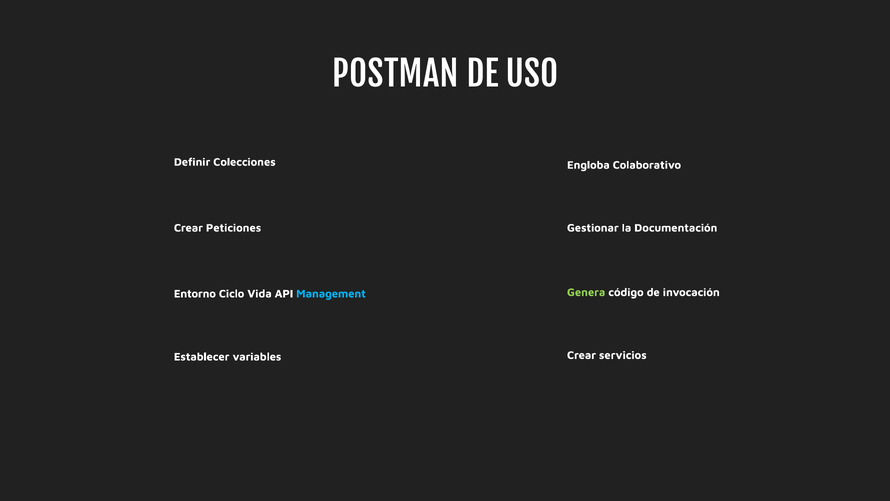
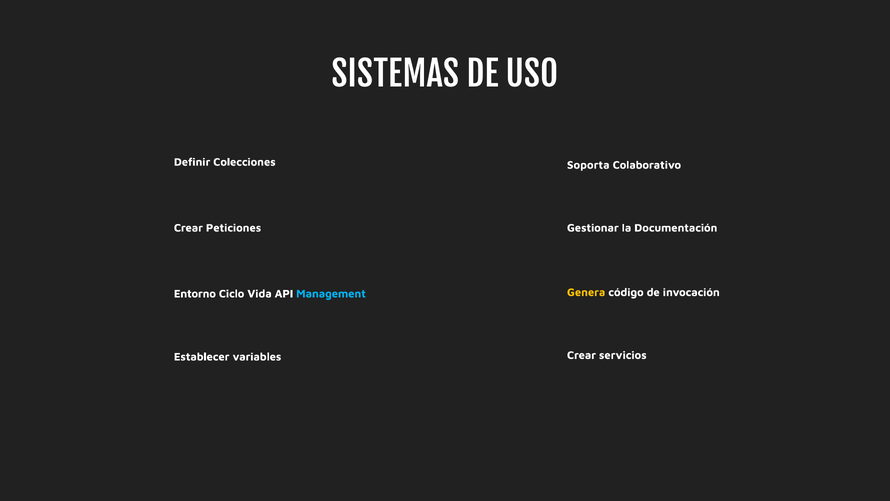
POSTMAN: POSTMAN -> SISTEMAS
Engloba: Engloba -> Soporta
Genera colour: light green -> yellow
